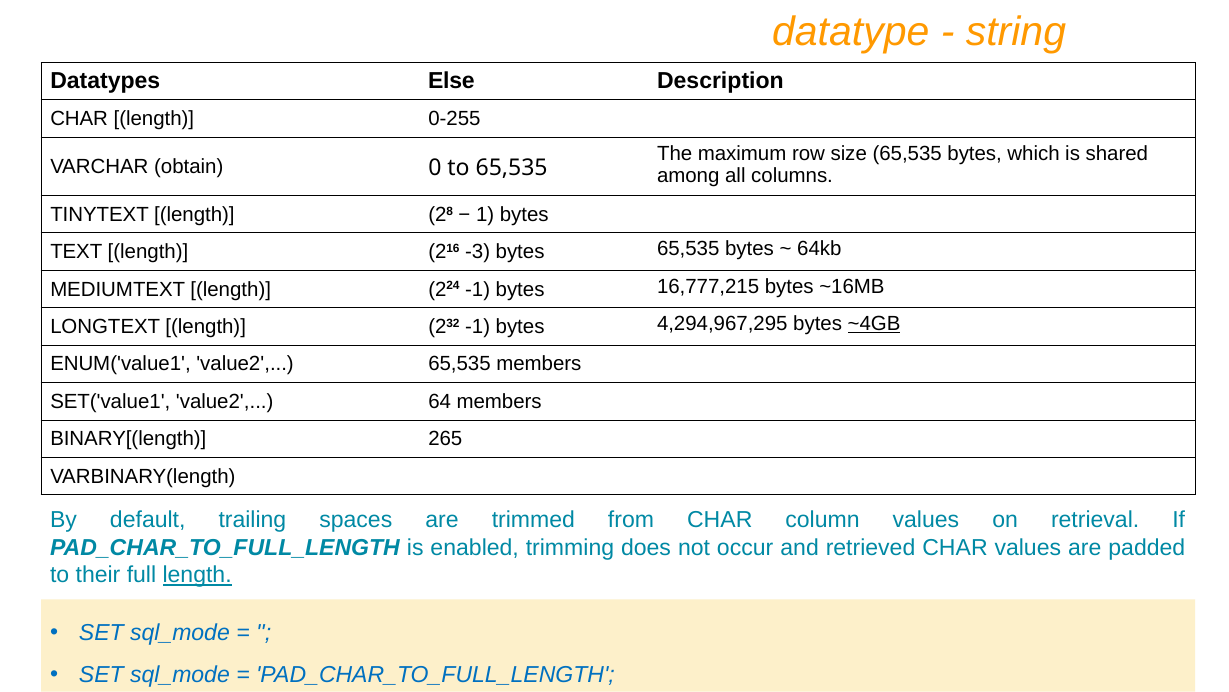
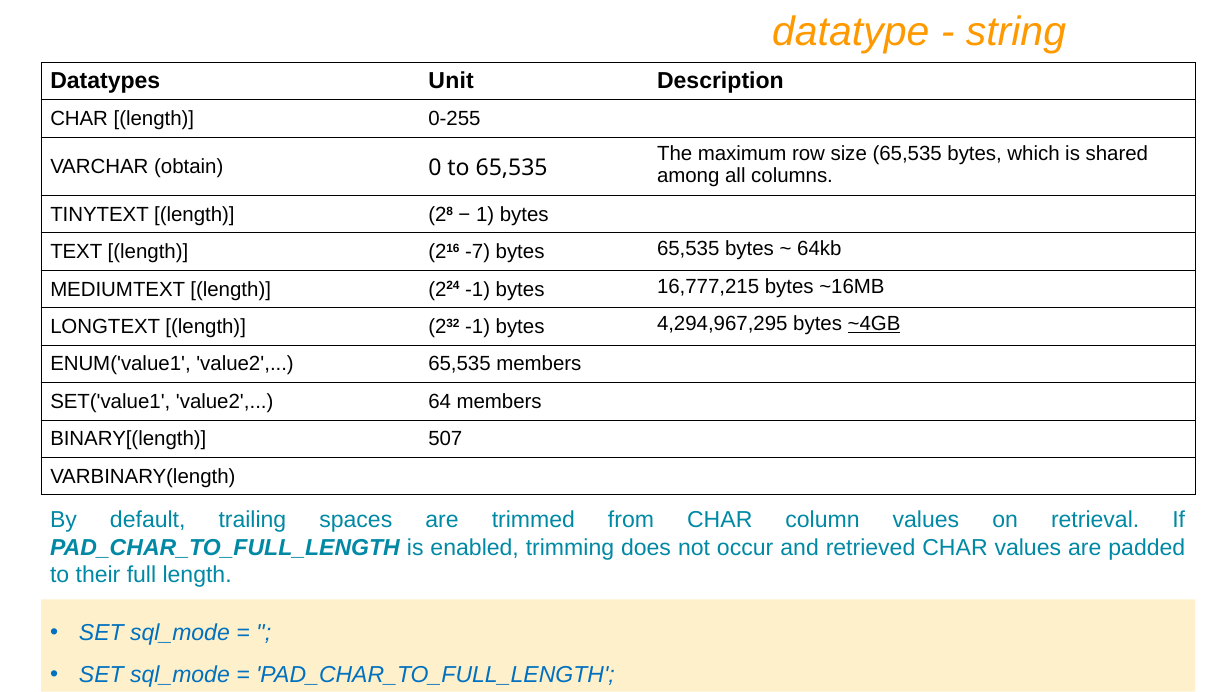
Else: Else -> Unit
-3: -3 -> -7
265: 265 -> 507
length at (197, 575) underline: present -> none
